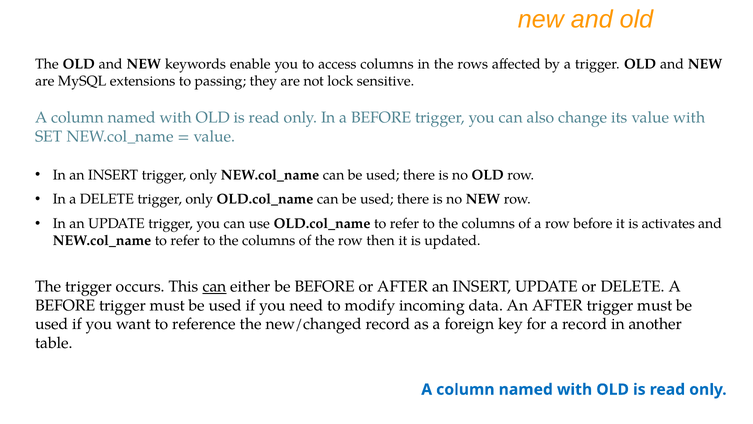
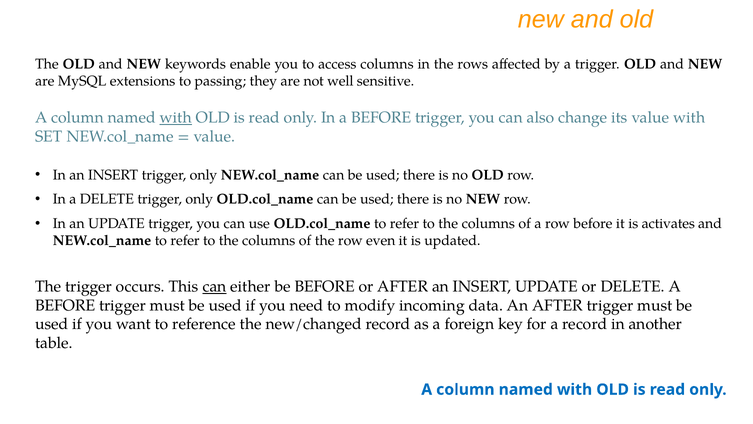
lock: lock -> well
with at (176, 118) underline: none -> present
then: then -> even
